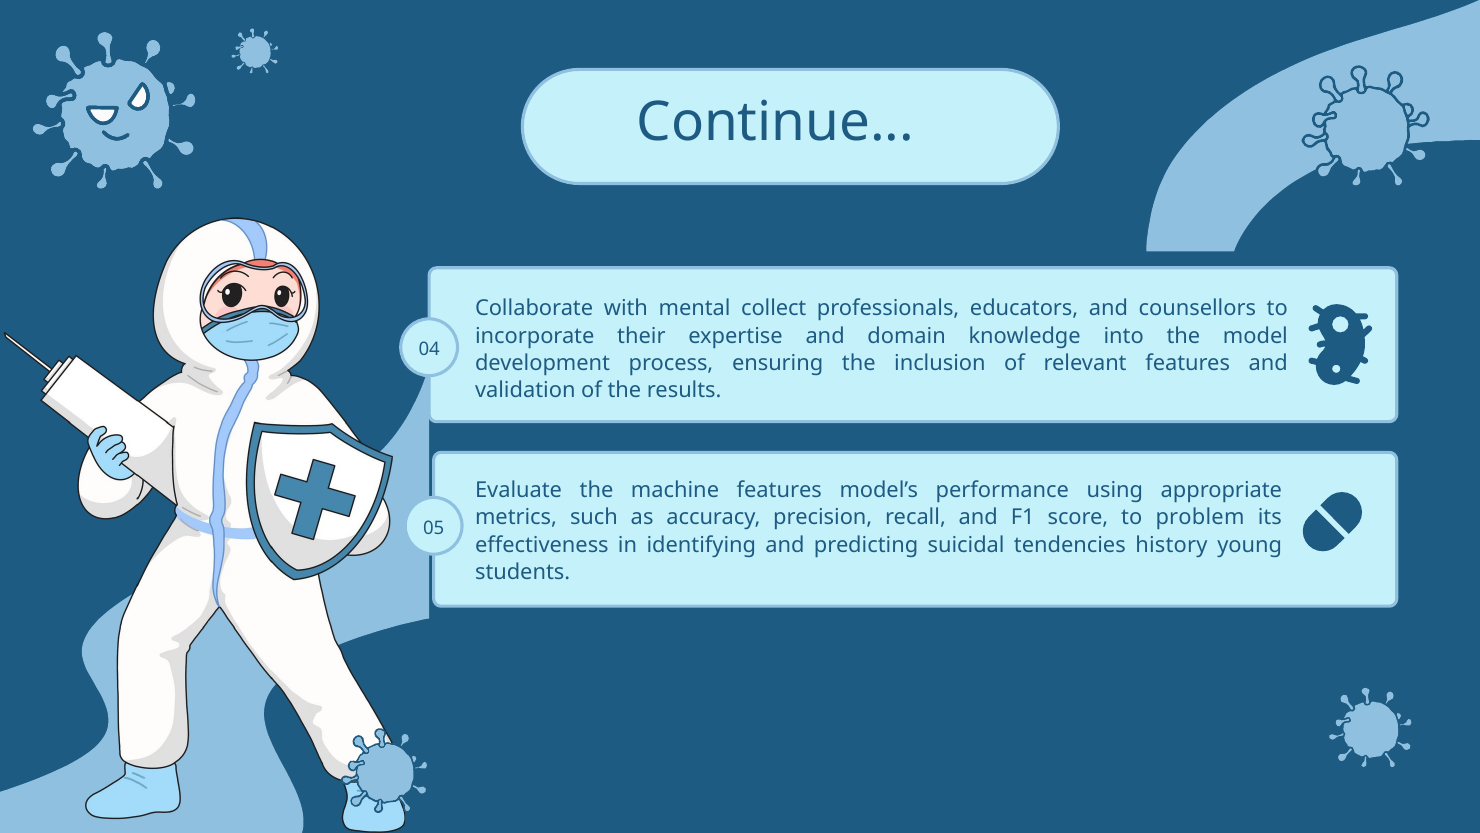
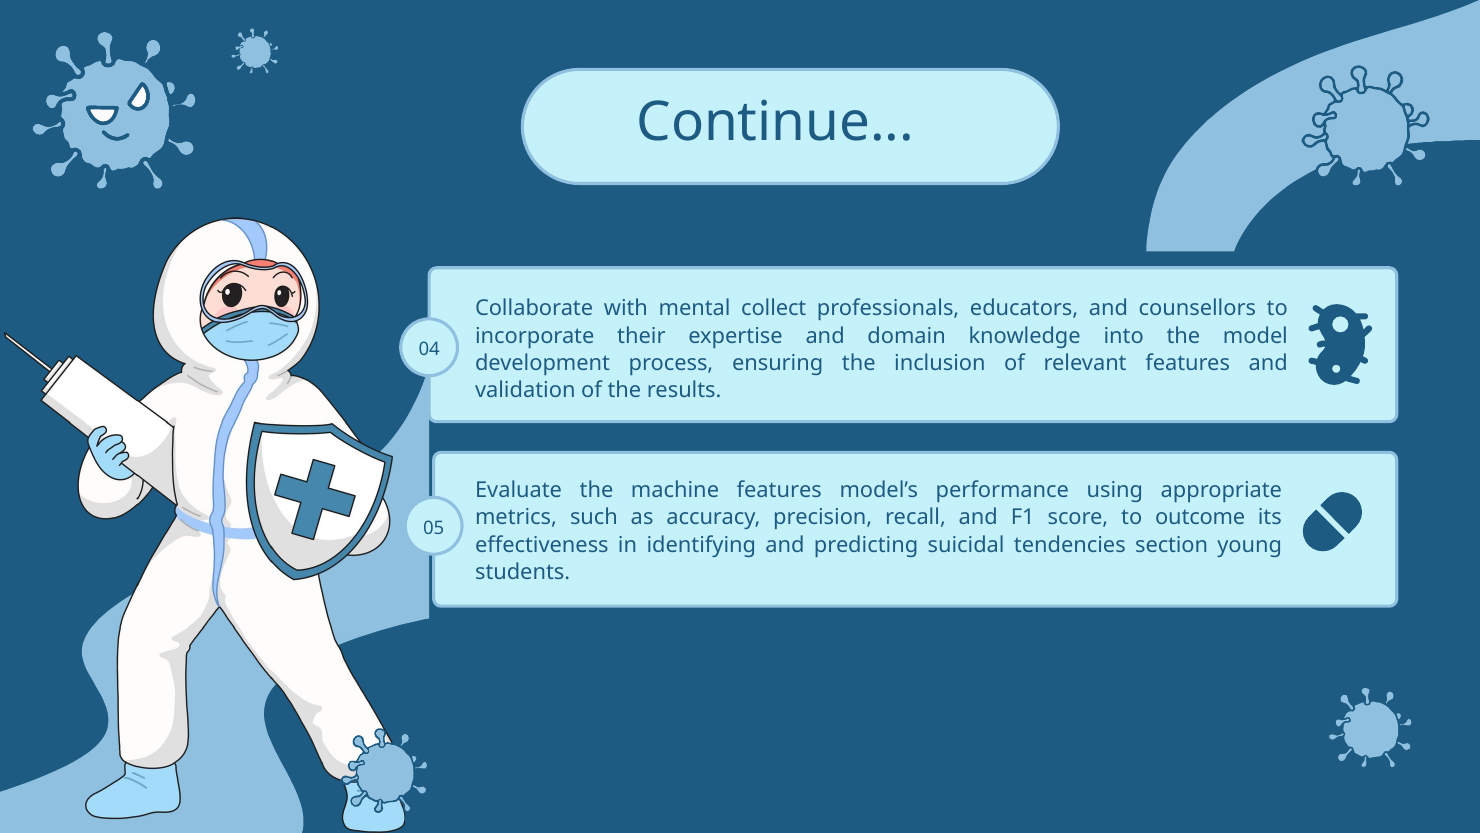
problem: problem -> outcome
history: history -> section
